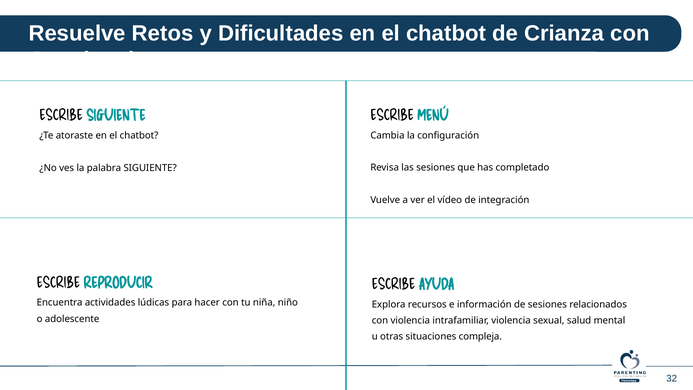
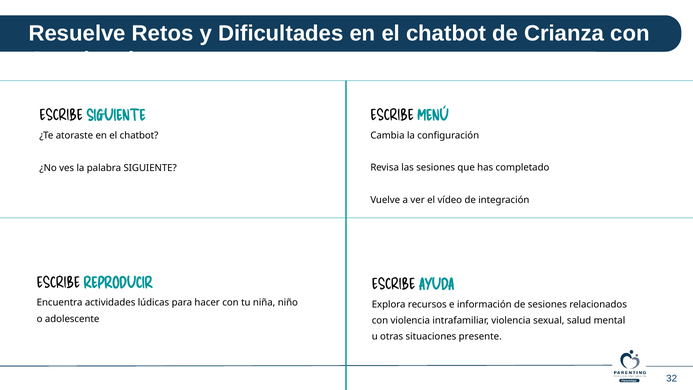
compleja: compleja -> presente
